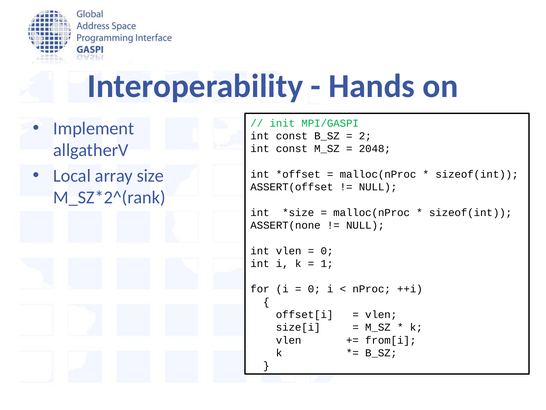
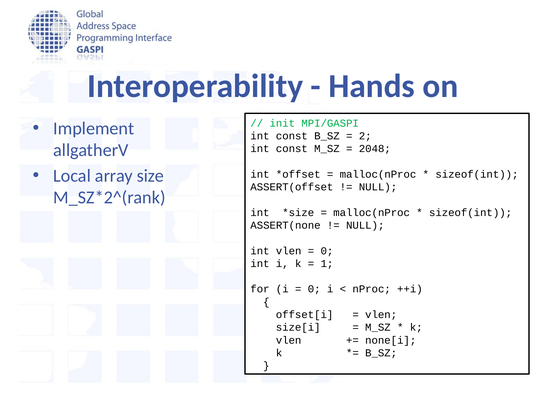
from[i: from[i -> none[i
